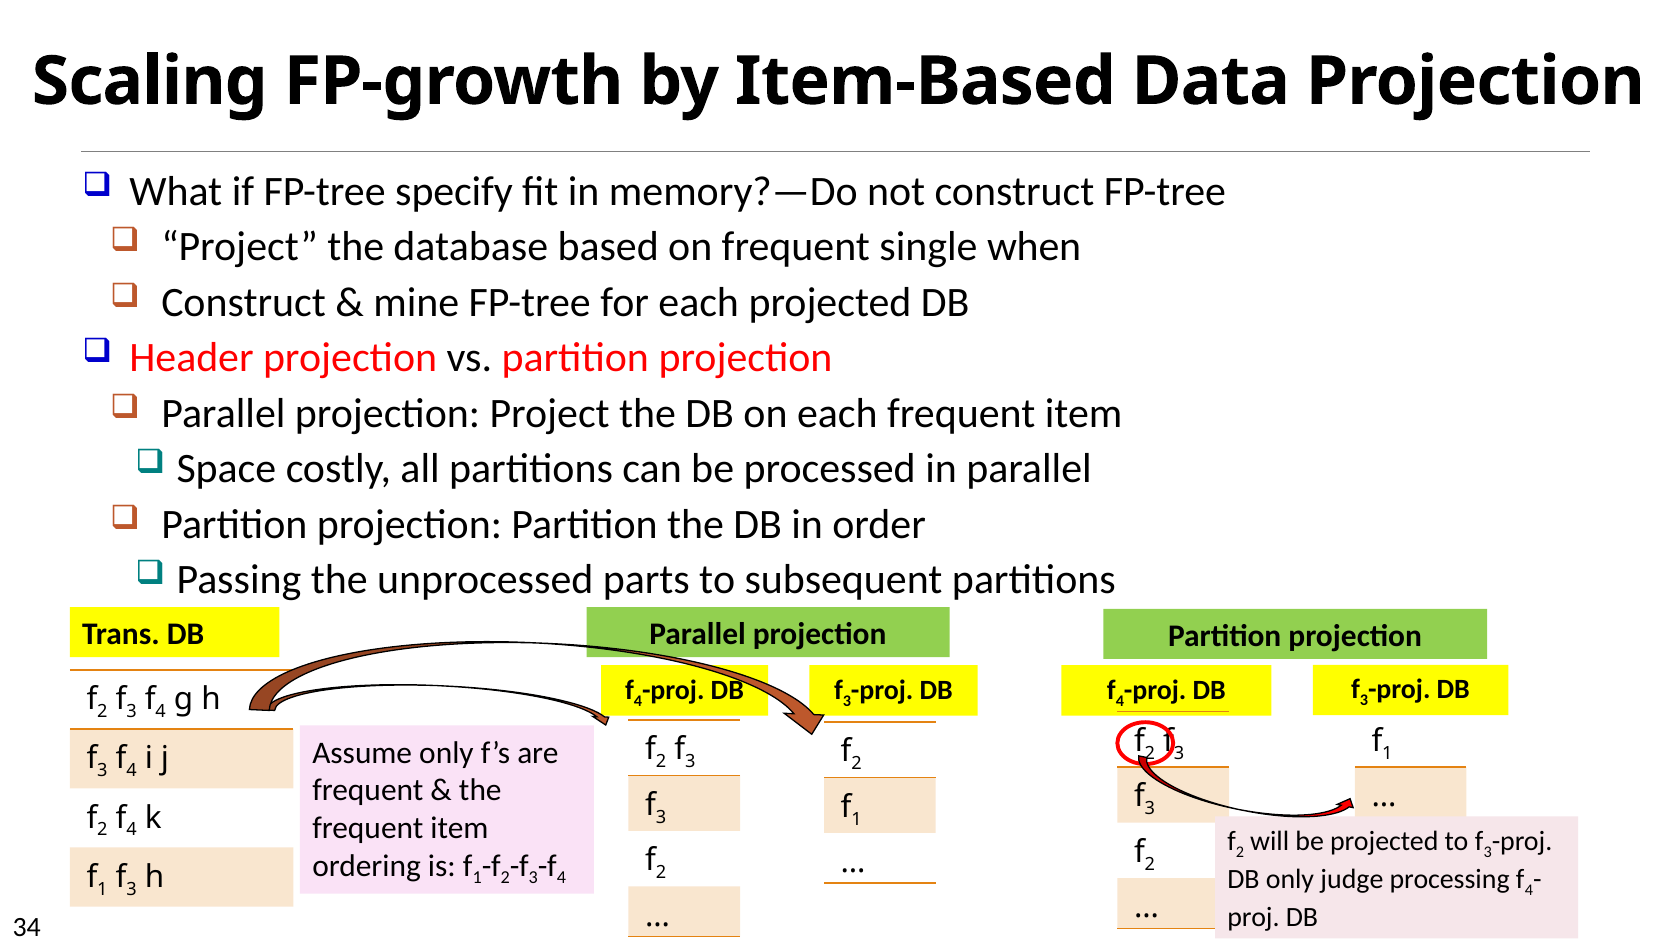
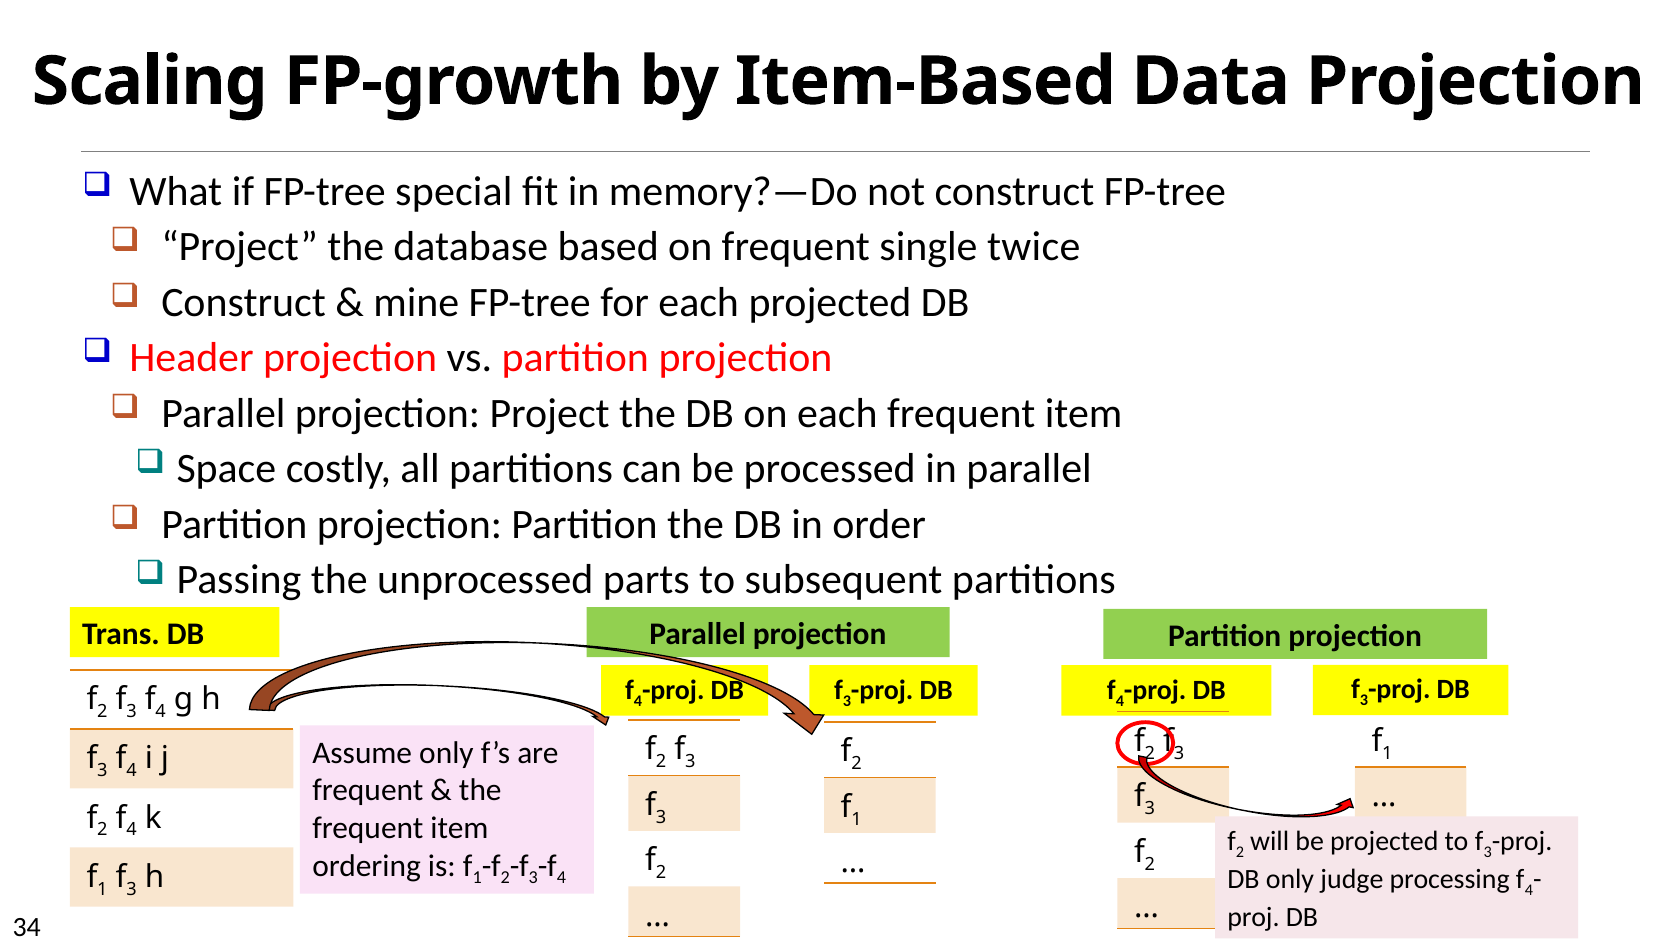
specify: specify -> special
when: when -> twice
